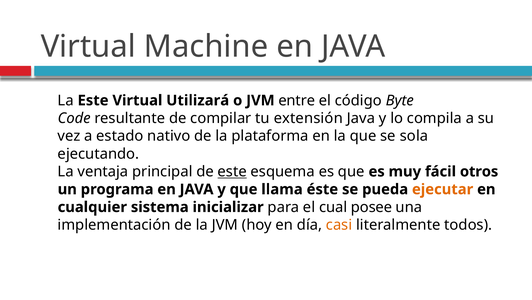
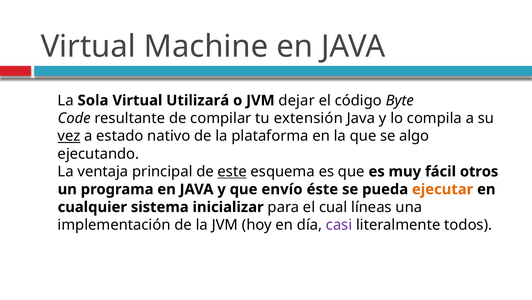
La Este: Este -> Sola
entre: entre -> dejar
vez underline: none -> present
sola: sola -> algo
llama: llama -> envío
posee: posee -> líneas
casi colour: orange -> purple
